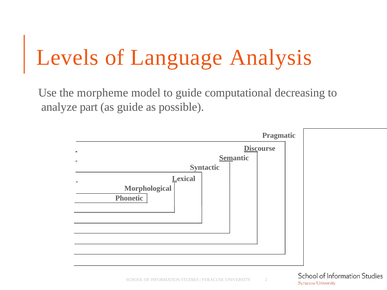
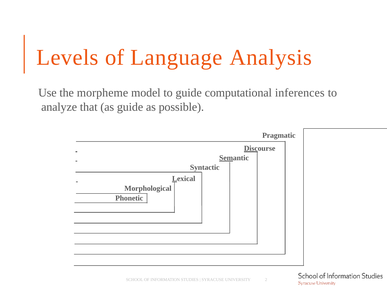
decreasing: decreasing -> inferences
part: part -> that
